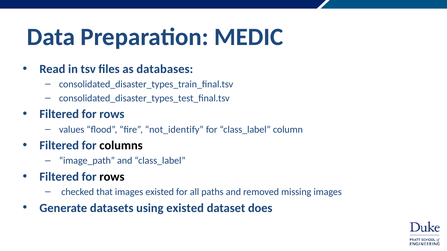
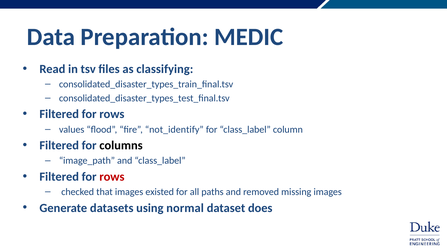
databases: databases -> classifying
rows at (112, 177) colour: black -> red
using existed: existed -> normal
